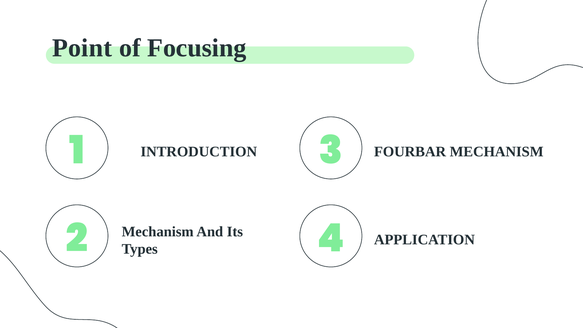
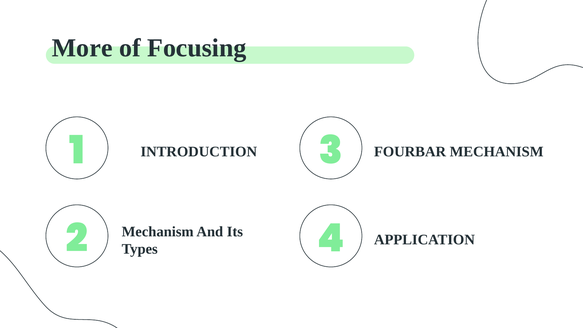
Point: Point -> More
